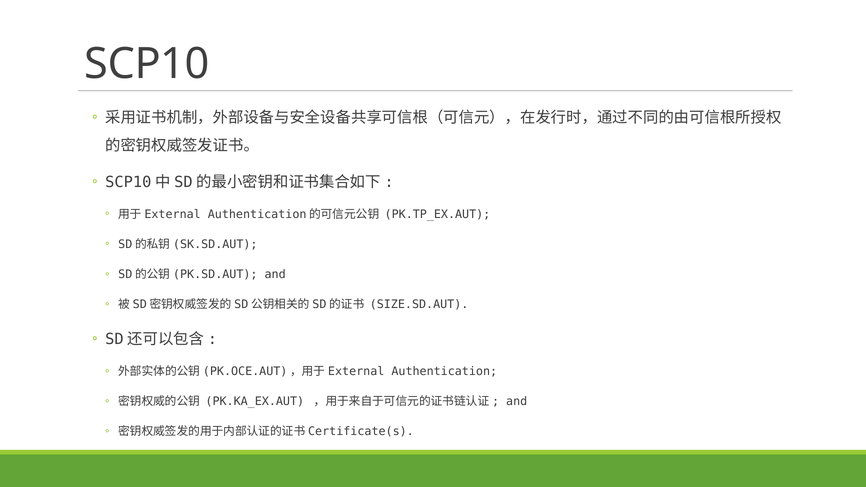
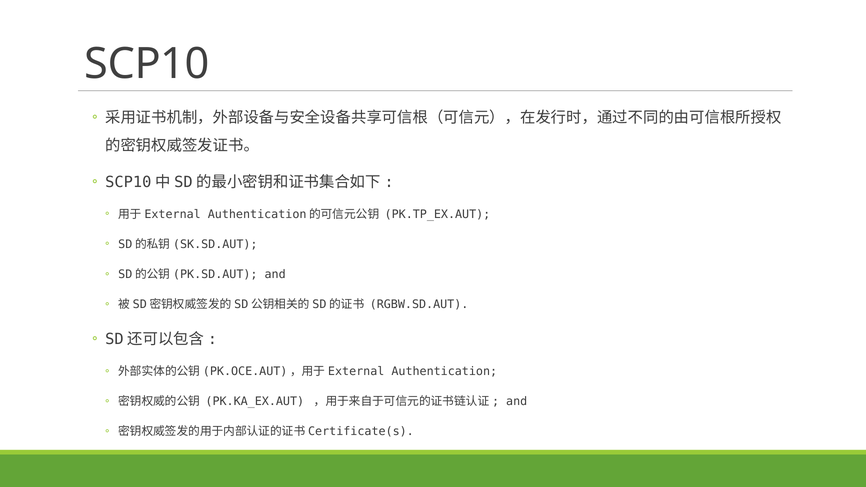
SIZE.SD.AUT: SIZE.SD.AUT -> RGBW.SD.AUT
